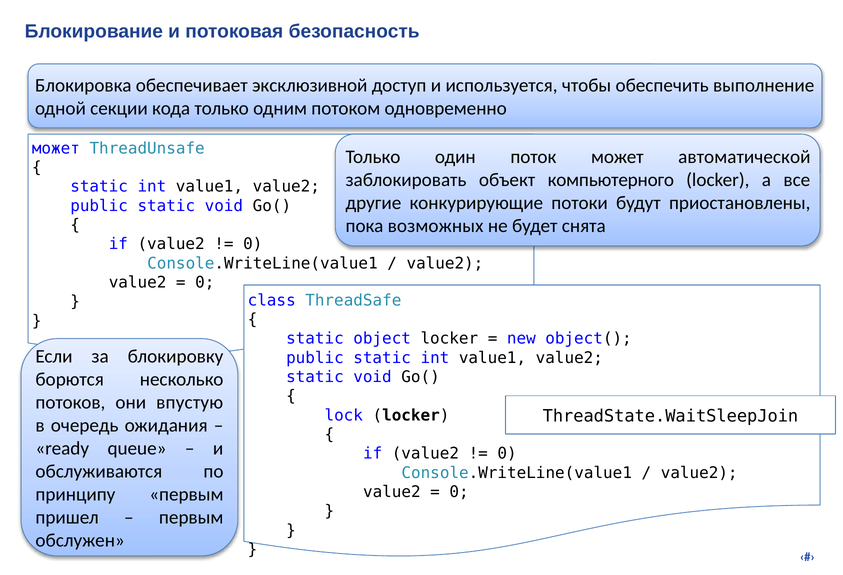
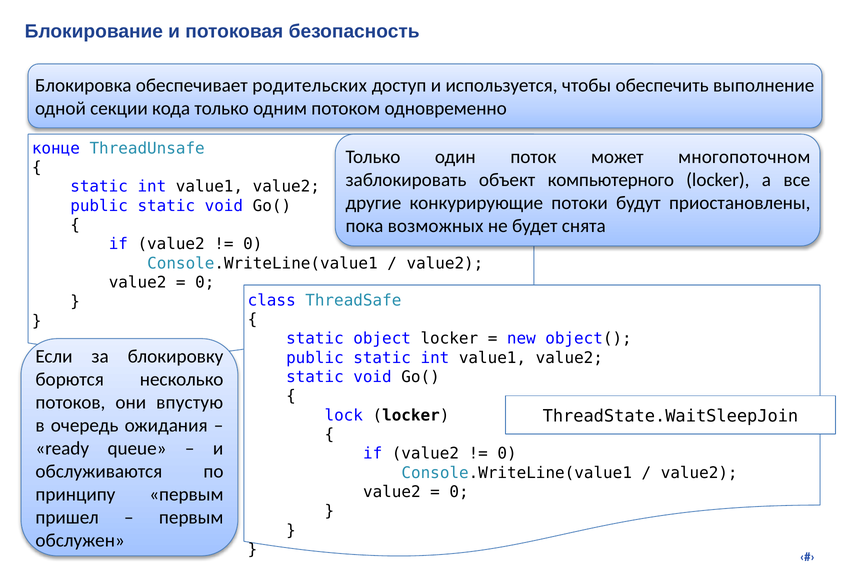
эксклюзивной: эксклюзивной -> родительских
может at (56, 148): может -> конце
автоматической: автоматической -> многопоточном
